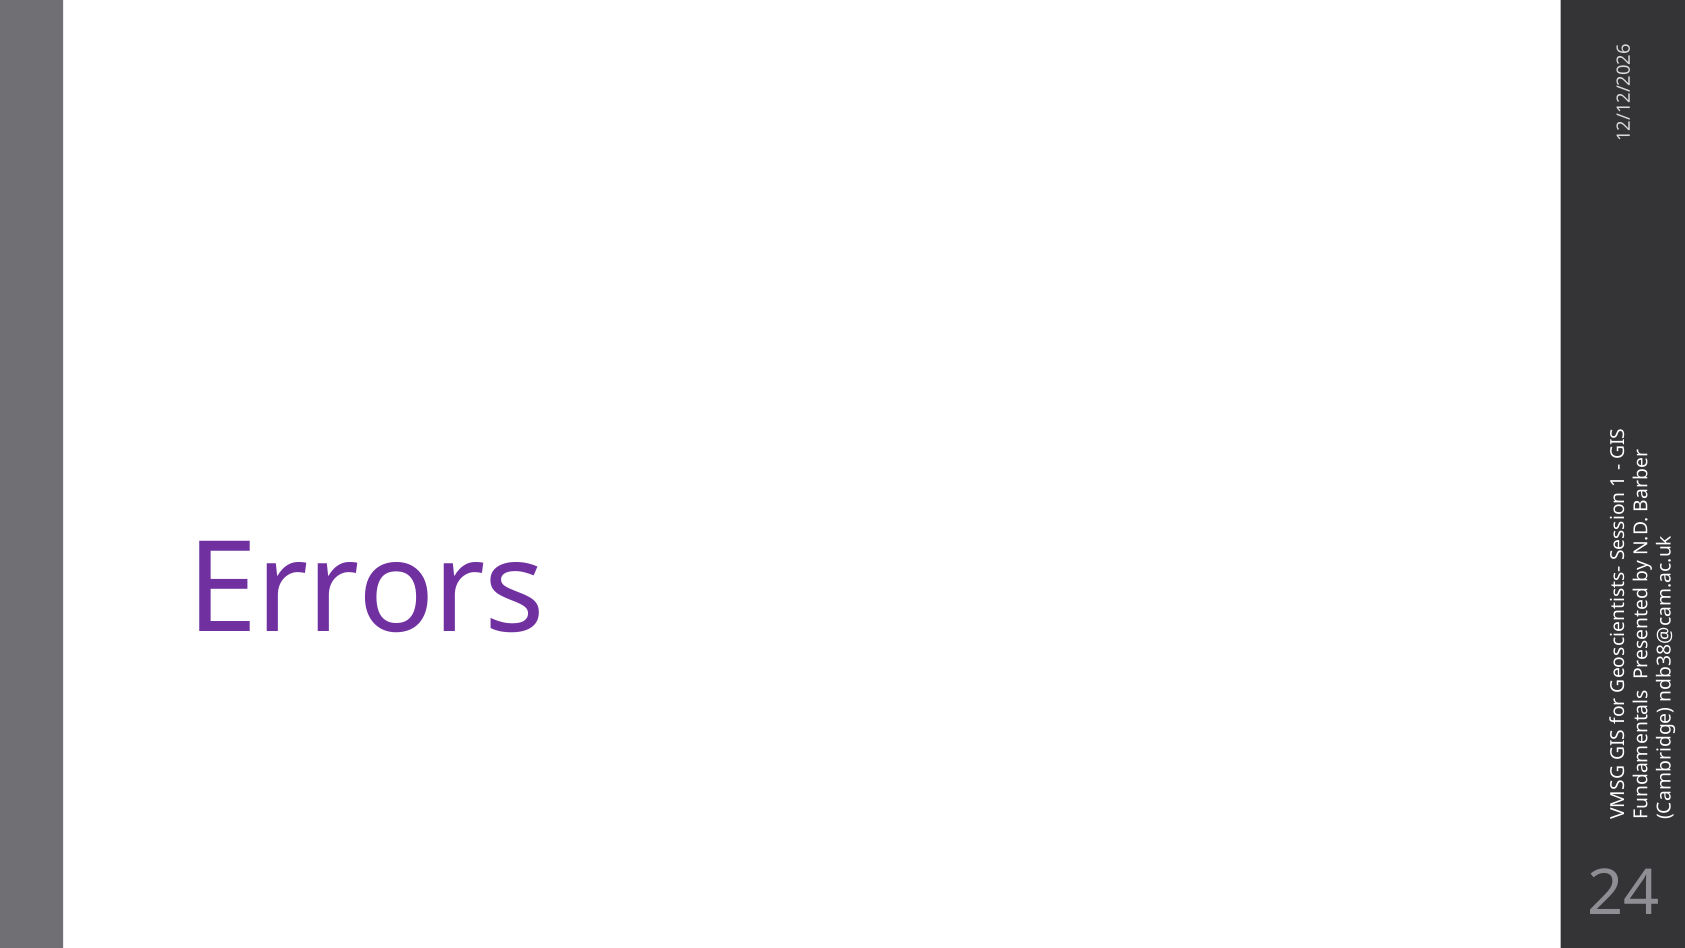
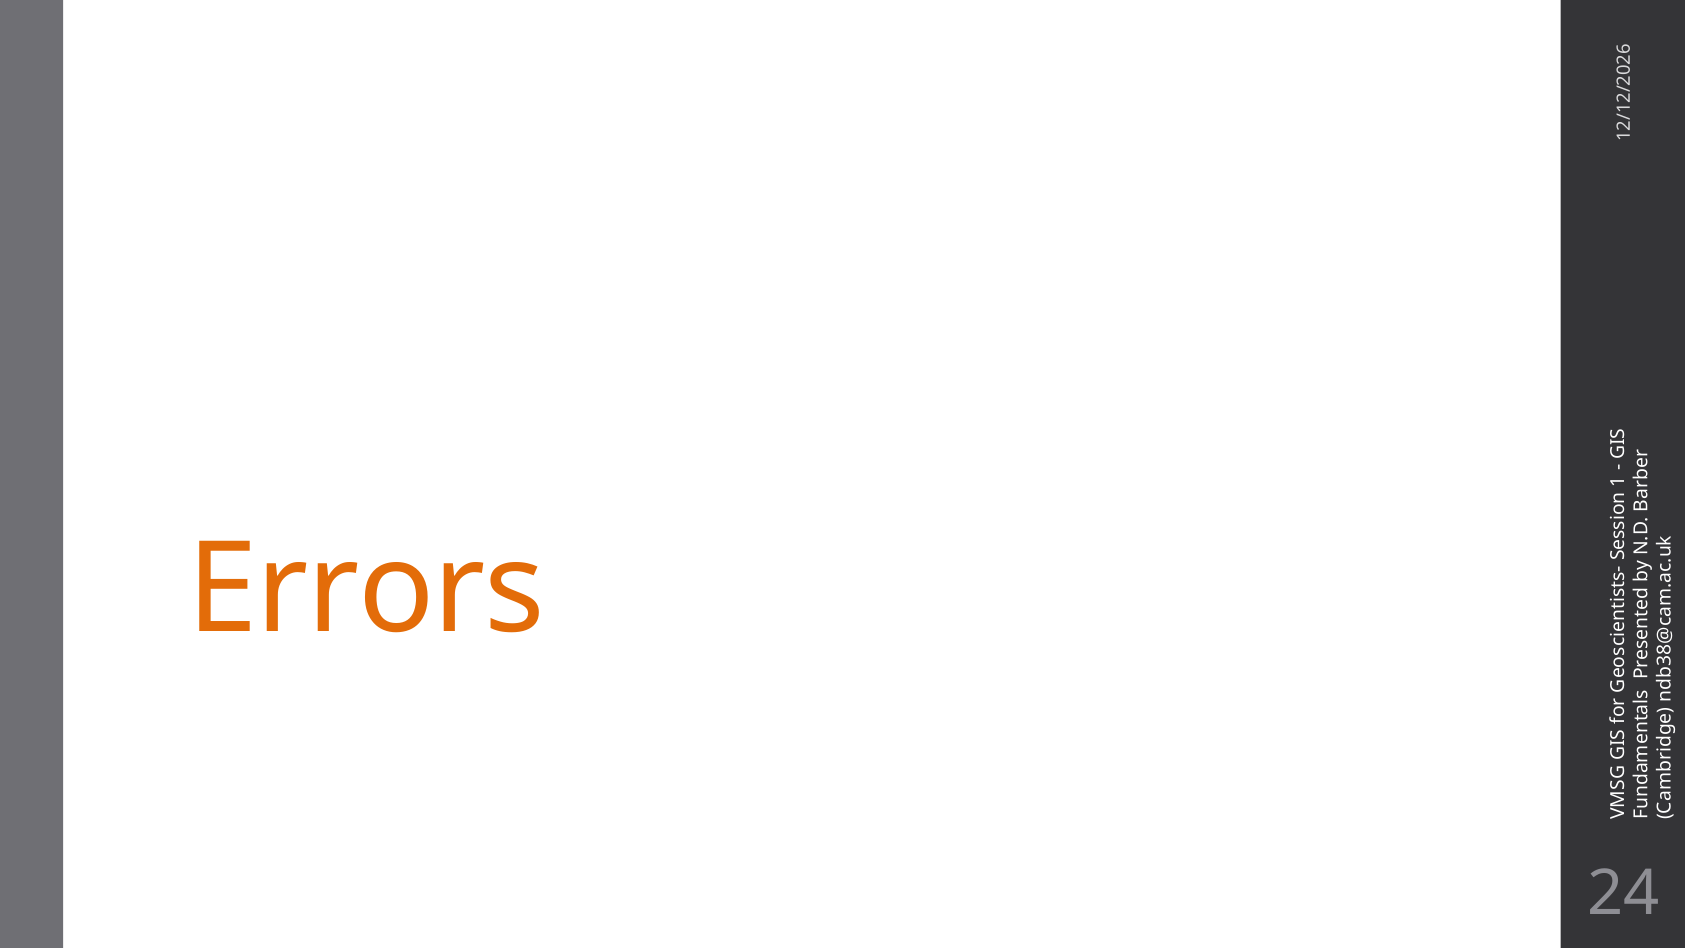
Errors colour: purple -> orange
